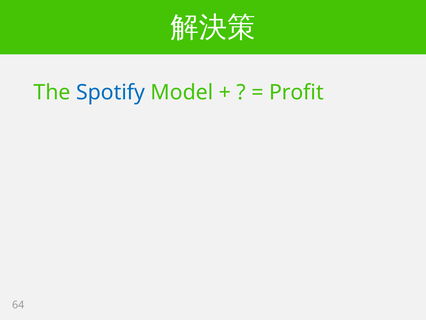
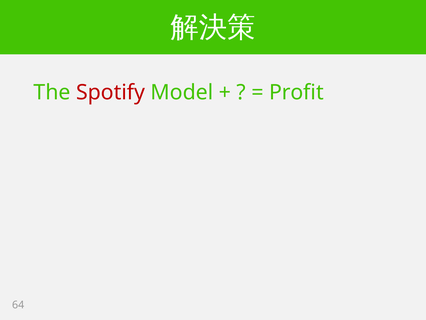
Spotify colour: blue -> red
